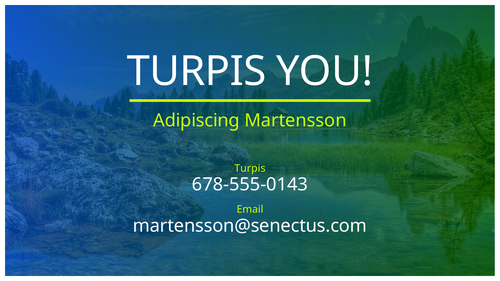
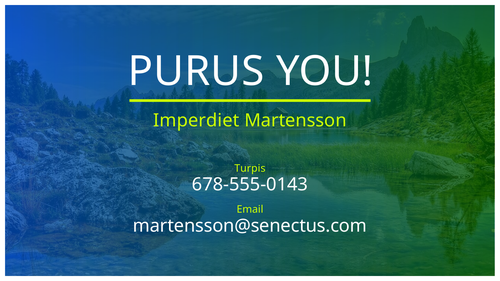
TURPIS at (197, 72): TURPIS -> PURUS
Adipiscing: Adipiscing -> Imperdiet
